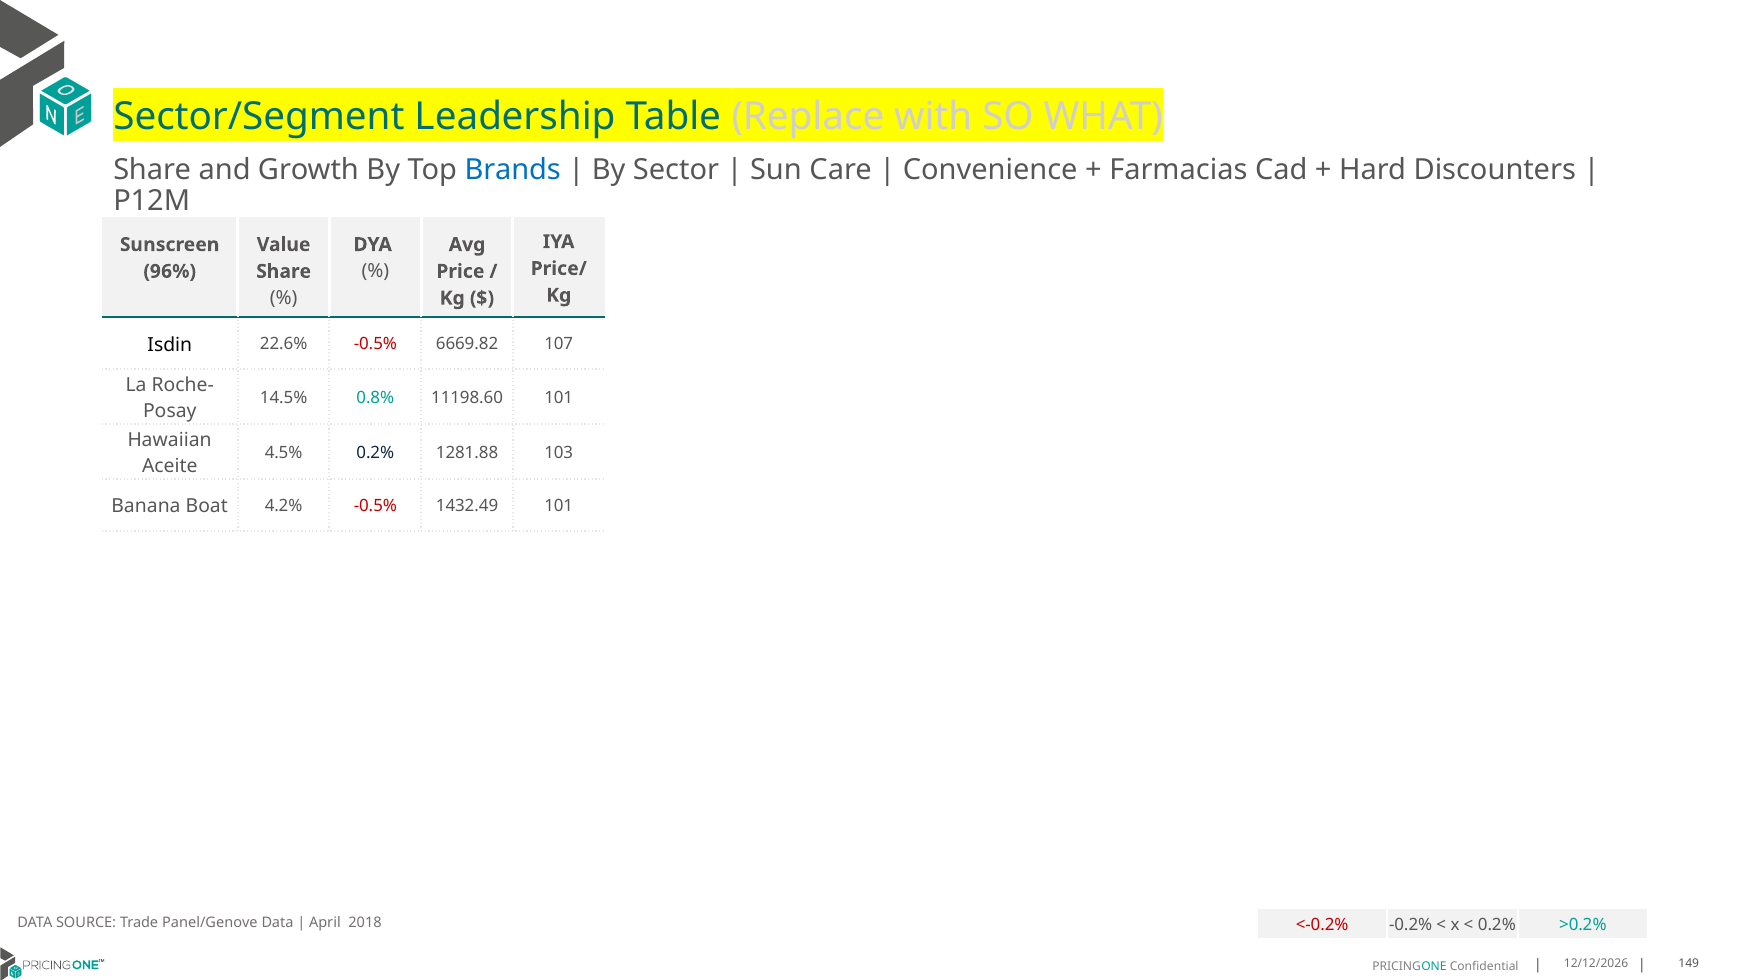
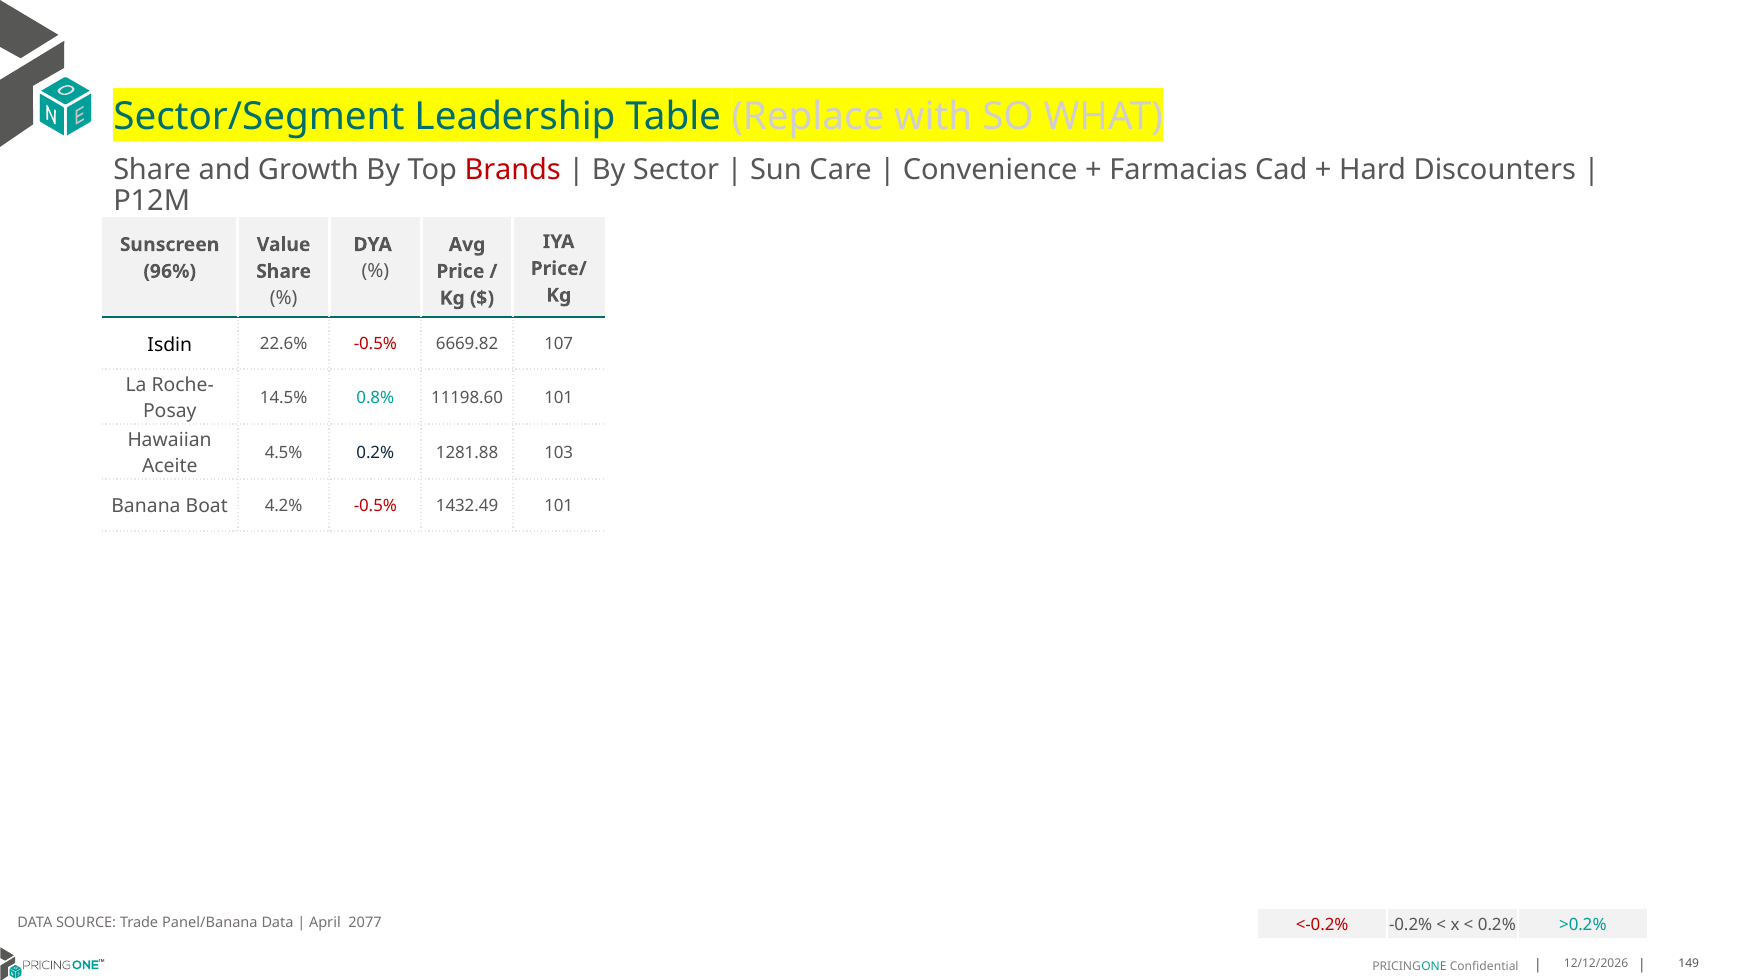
Brands colour: blue -> red
Panel/Genove: Panel/Genove -> Panel/Banana
2018: 2018 -> 2077
